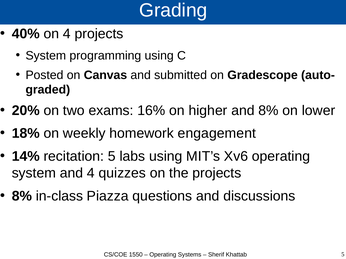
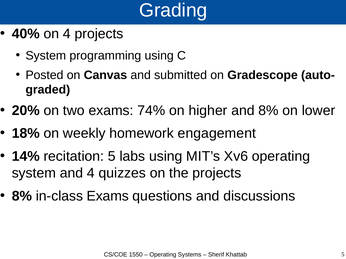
16%: 16% -> 74%
in-class Piazza: Piazza -> Exams
